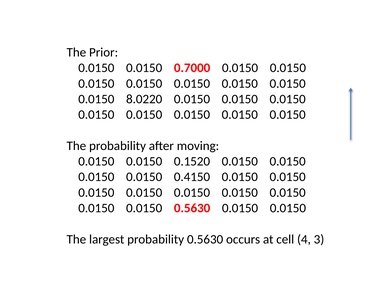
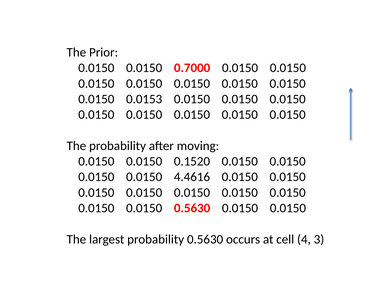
8.0220: 8.0220 -> 0.0153
0.4150: 0.4150 -> 4.4616
